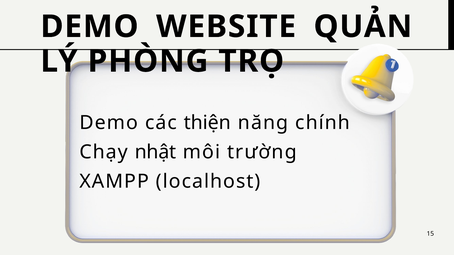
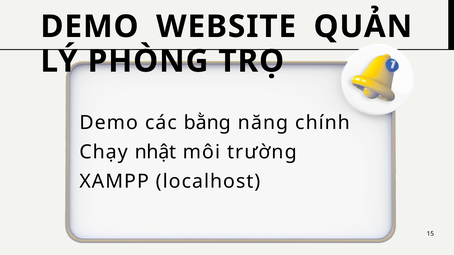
thiện: thiện -> bằng
